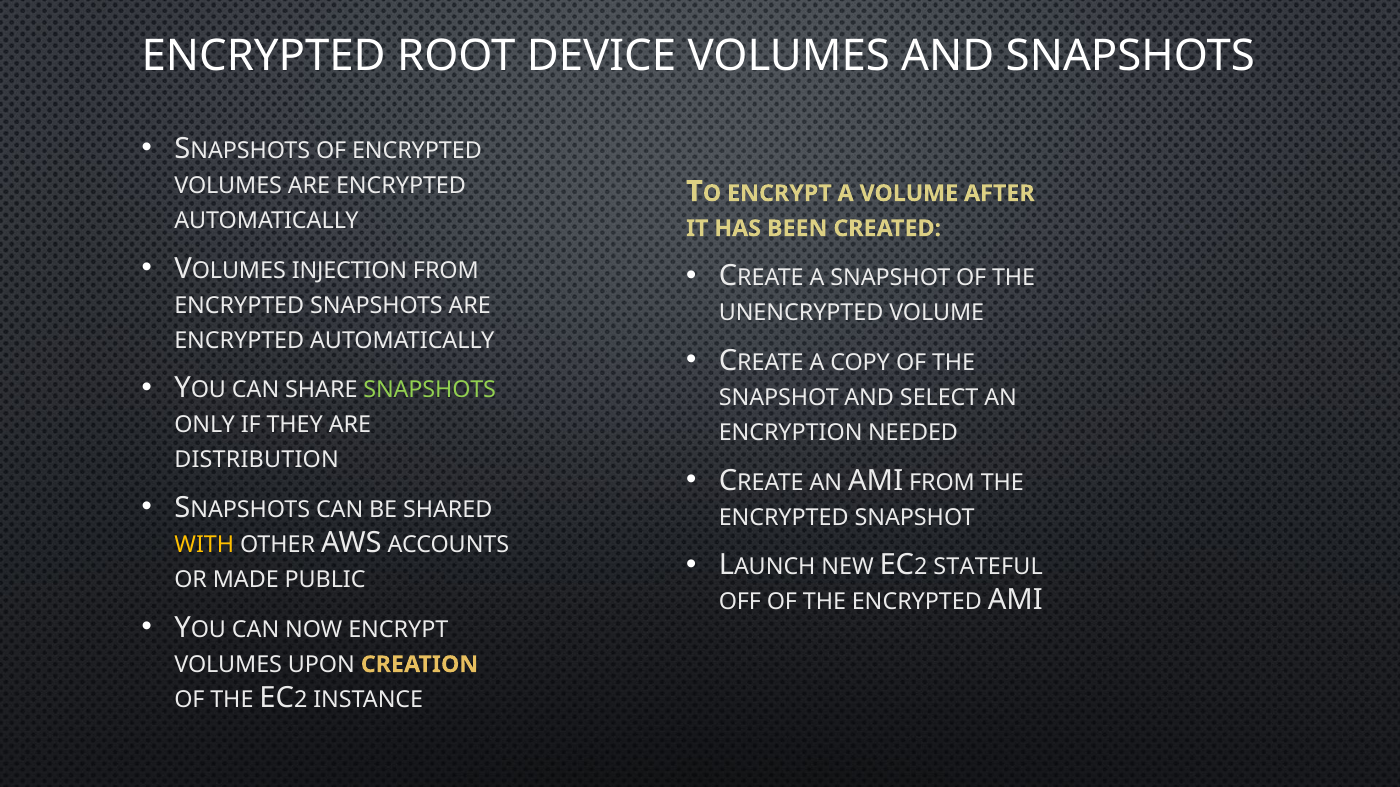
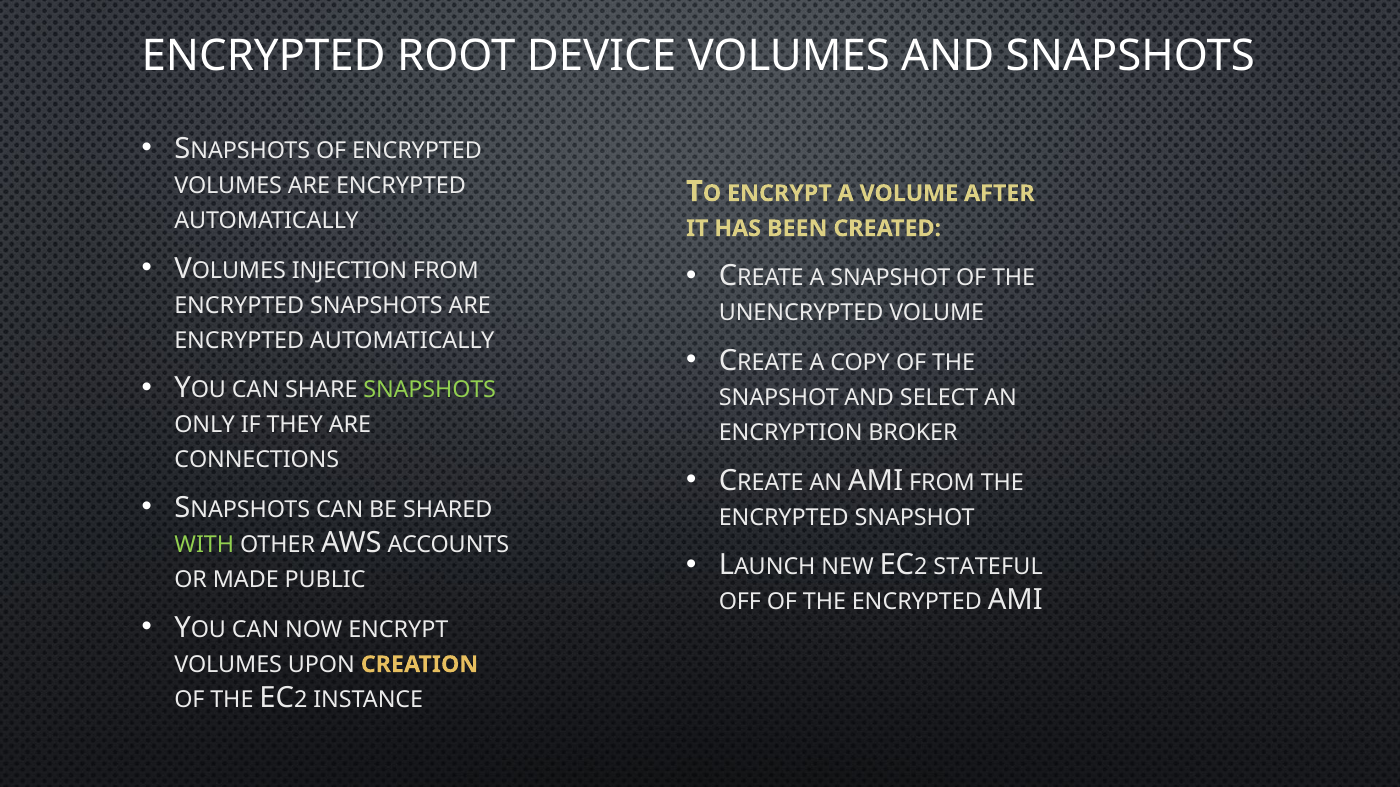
NEEDED: NEEDED -> BROKER
DISTRIBUTION: DISTRIBUTION -> CONNECTIONS
WITH colour: yellow -> light green
